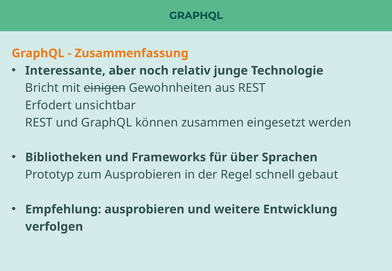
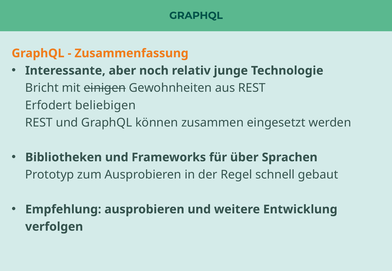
unsichtbar: unsichtbar -> beliebigen
